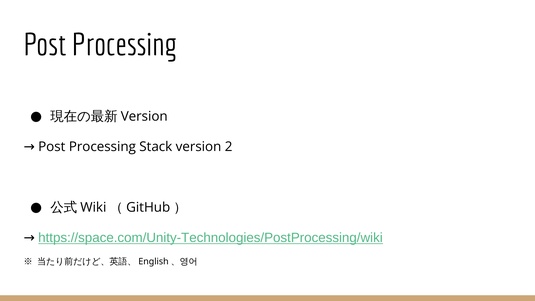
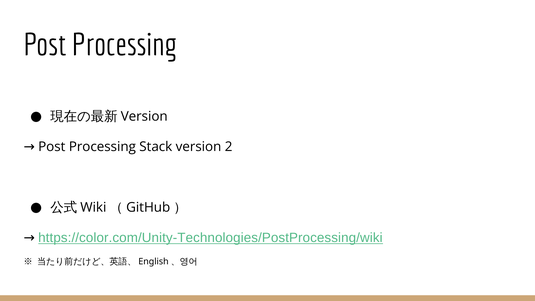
https://space.com/Unity-Technologies/PostProcessing/wiki: https://space.com/Unity-Technologies/PostProcessing/wiki -> https://color.com/Unity-Technologies/PostProcessing/wiki
